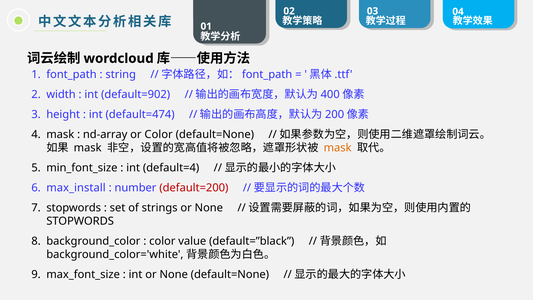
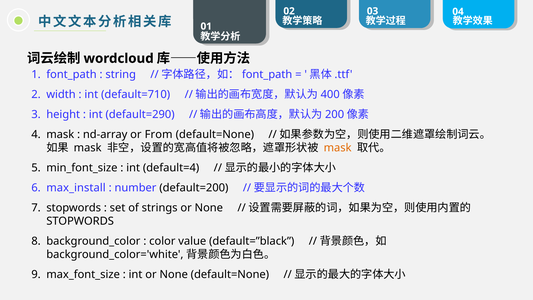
default=902: default=902 -> default=710
default=474: default=474 -> default=290
or Color: Color -> From
default=200 colour: red -> black
